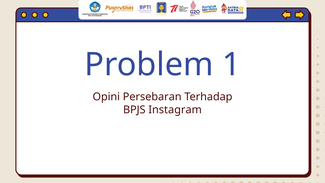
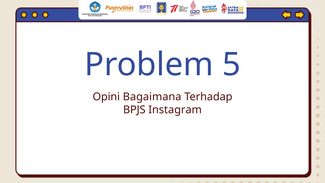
1: 1 -> 5
Persebaran: Persebaran -> Bagaimana
